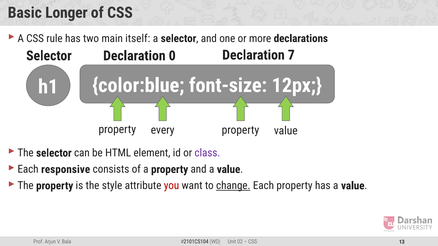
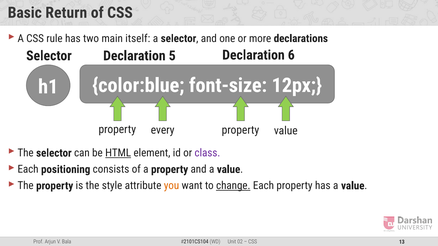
Longer: Longer -> Return
0: 0 -> 5
7: 7 -> 6
HTML underline: none -> present
responsive: responsive -> positioning
you colour: red -> orange
